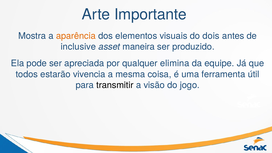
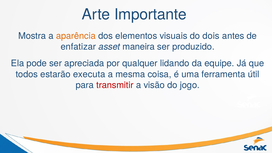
inclusive: inclusive -> enfatizar
elimina: elimina -> lidando
vivencia: vivencia -> executa
transmitir colour: black -> red
